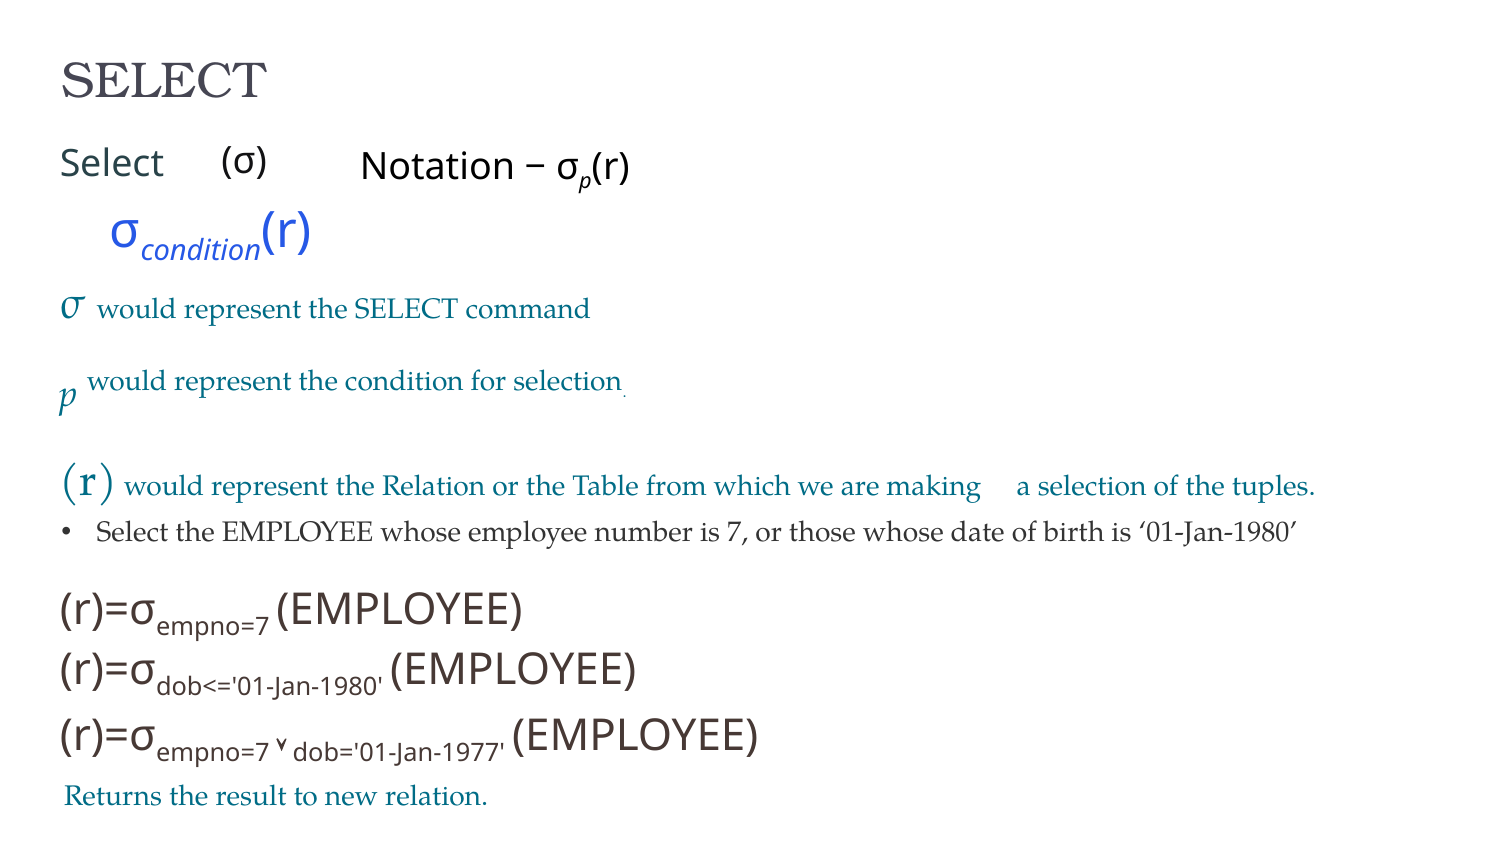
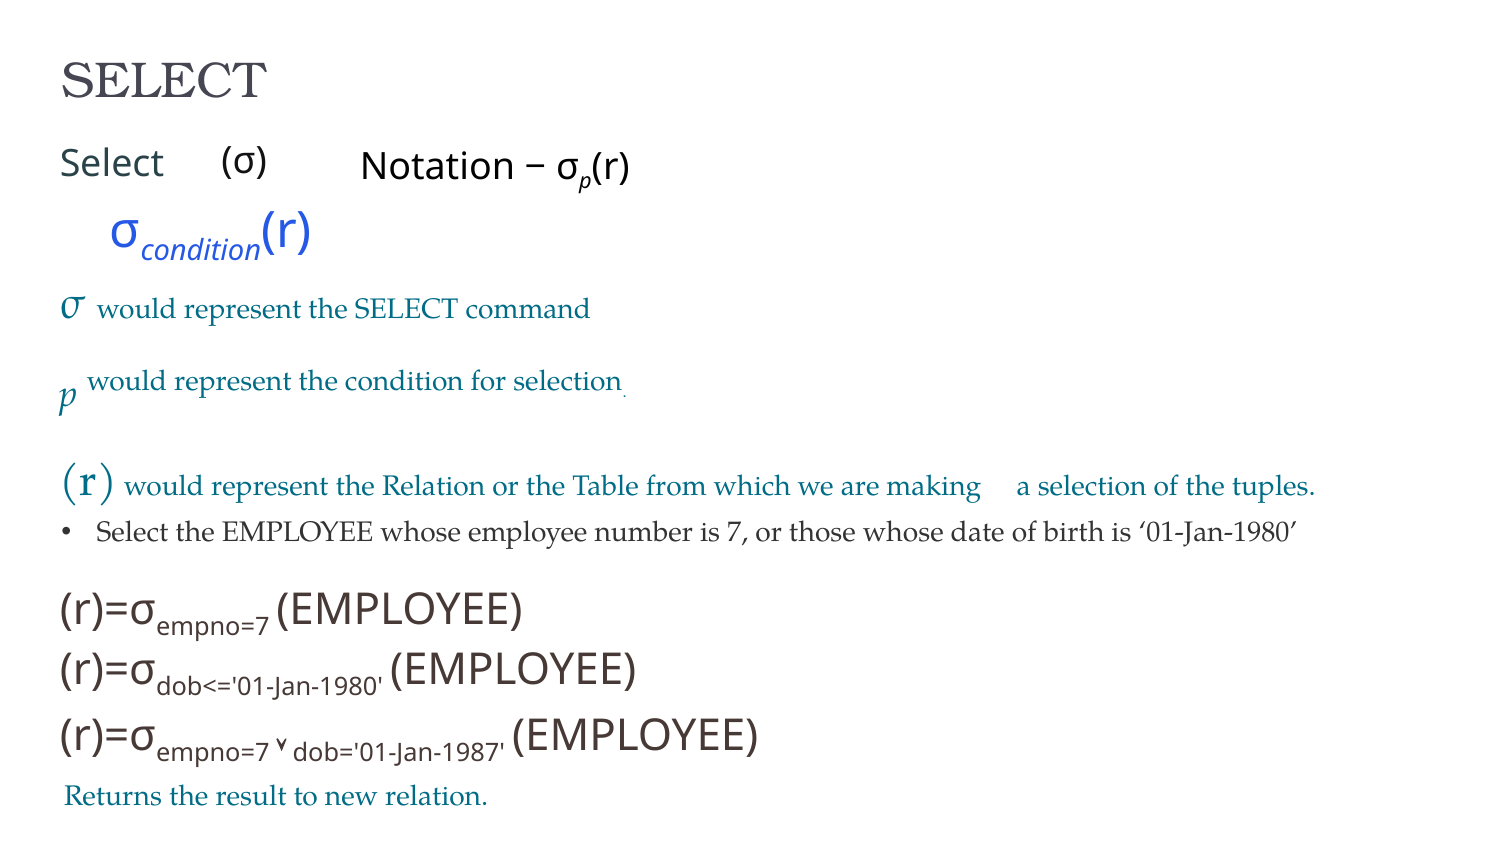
dob='01-Jan-1977: dob='01-Jan-1977 -> dob='01-Jan-1987
